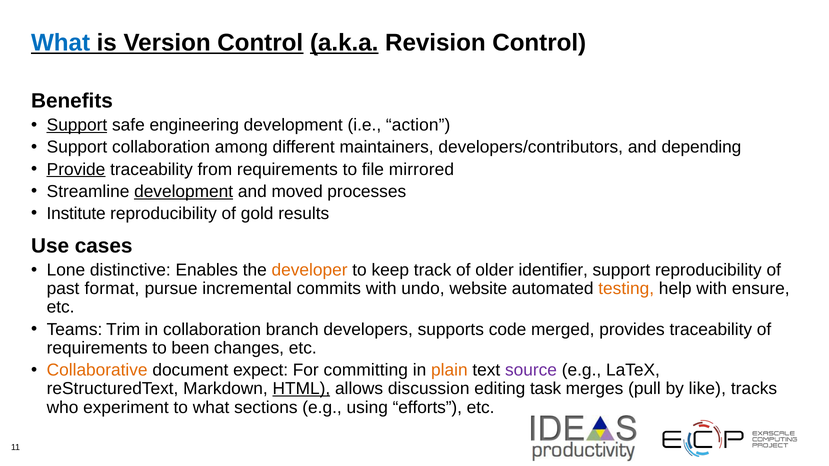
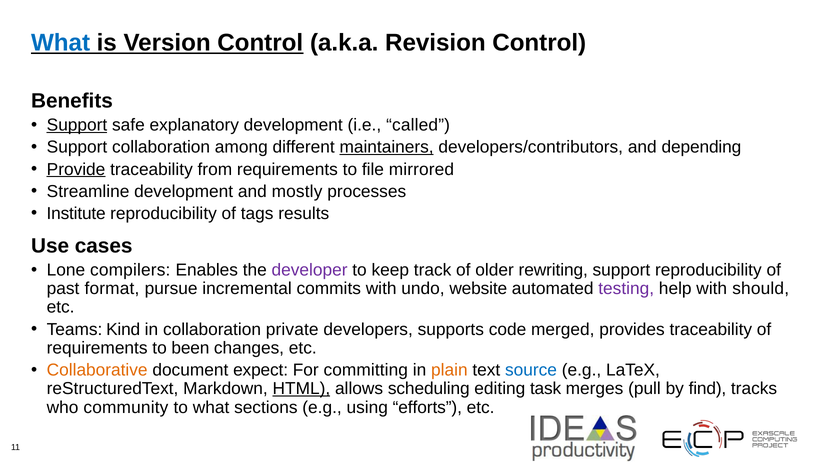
a.k.a underline: present -> none
engineering: engineering -> explanatory
action: action -> called
maintainers underline: none -> present
development at (184, 192) underline: present -> none
moved: moved -> mostly
gold: gold -> tags
distinctive: distinctive -> compilers
developer colour: orange -> purple
identifier: identifier -> rewriting
testing colour: orange -> purple
ensure: ensure -> should
Trim: Trim -> Kind
branch: branch -> private
source colour: purple -> blue
discussion: discussion -> scheduling
like: like -> find
experiment: experiment -> community
